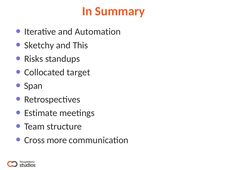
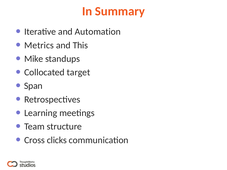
Sketchy: Sketchy -> Metrics
Risks: Risks -> Mike
Estimate: Estimate -> Learning
more: more -> clicks
